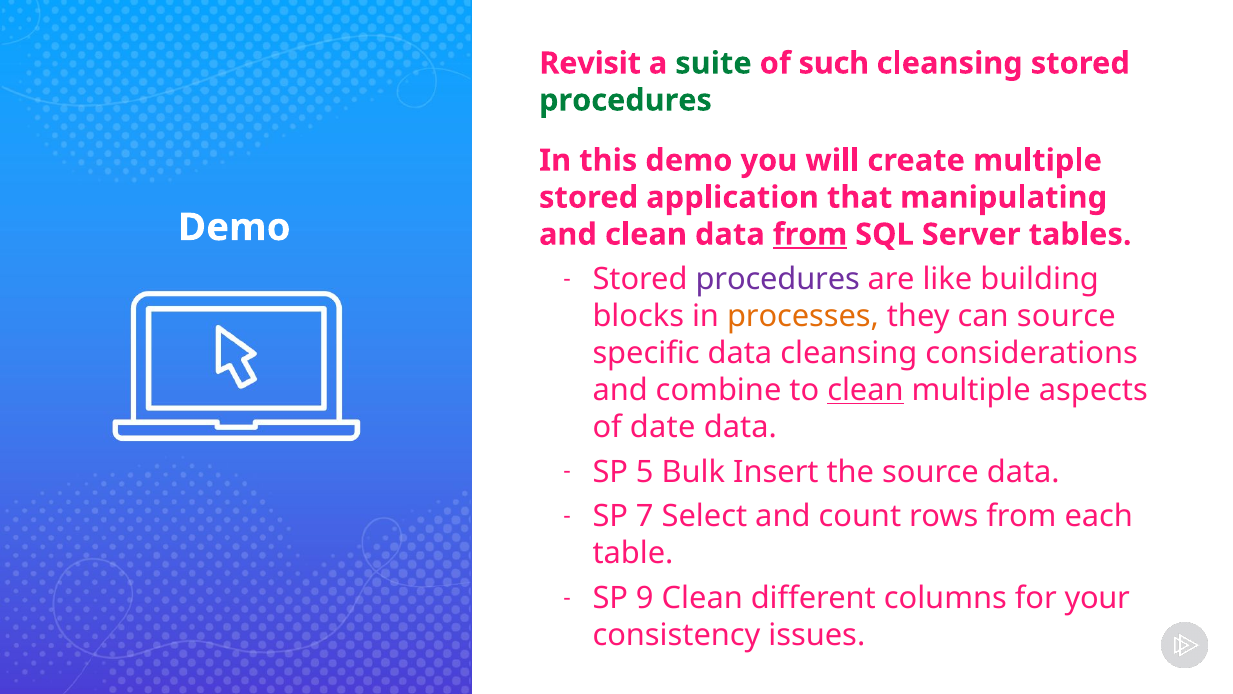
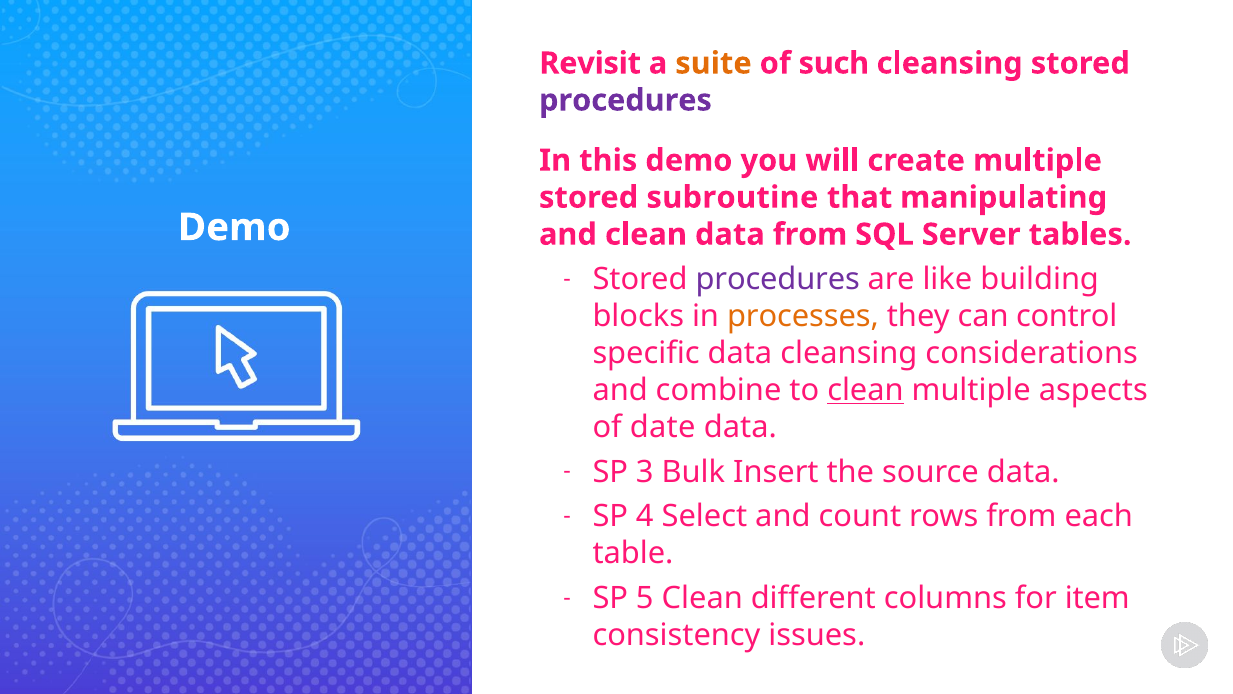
suite colour: green -> orange
procedures at (625, 100) colour: green -> purple
application: application -> subroutine
from at (810, 234) underline: present -> none
can source: source -> control
5: 5 -> 3
7: 7 -> 4
9: 9 -> 5
your: your -> item
